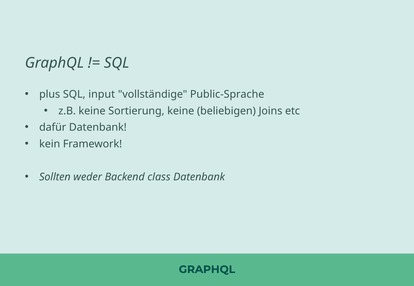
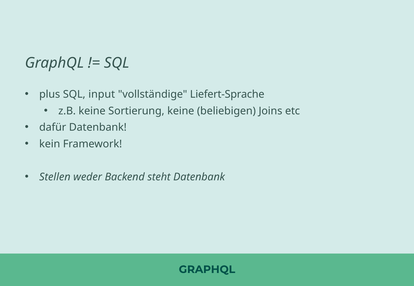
Public-Sprache: Public-Sprache -> Liefert-Sprache
Sollten: Sollten -> Stellen
class: class -> steht
